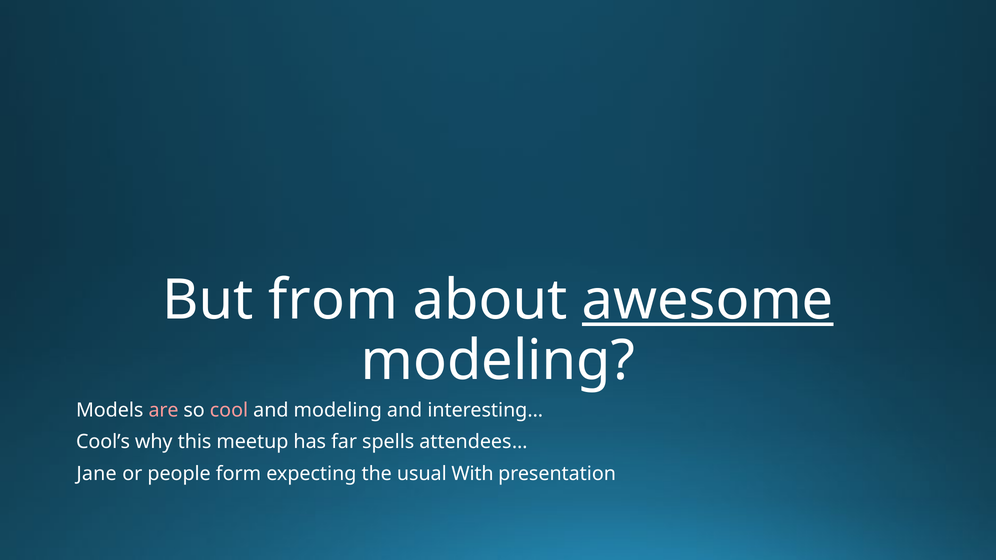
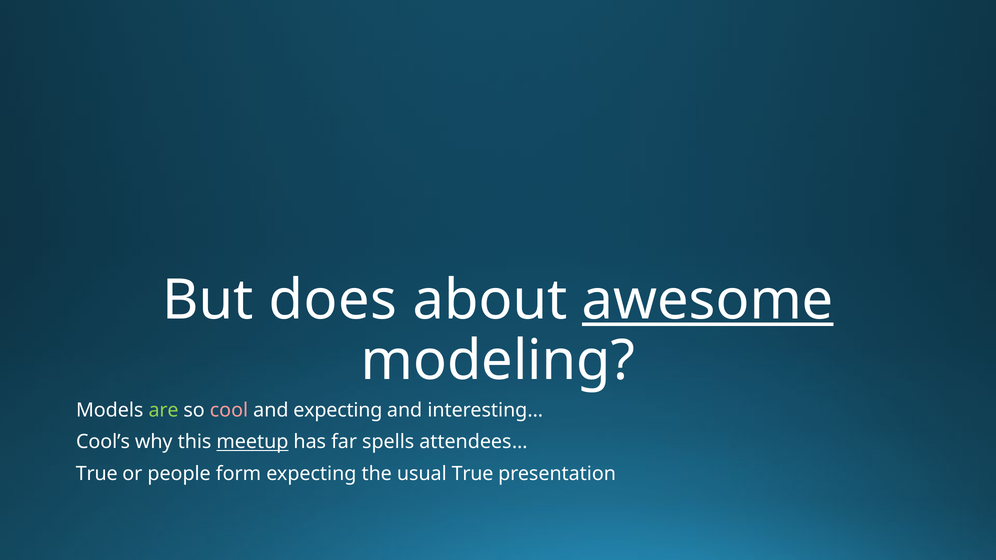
from: from -> does
are colour: pink -> light green
and modeling: modeling -> expecting
meetup underline: none -> present
Jane at (97, 474): Jane -> True
usual With: With -> True
